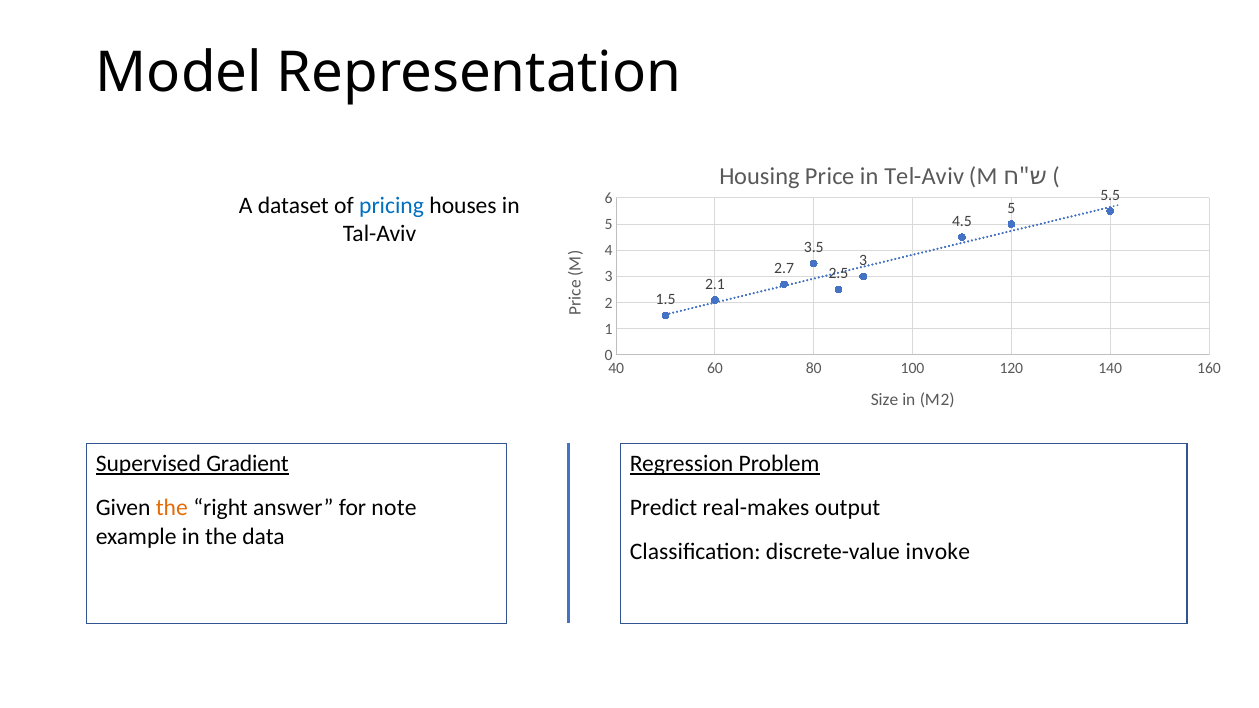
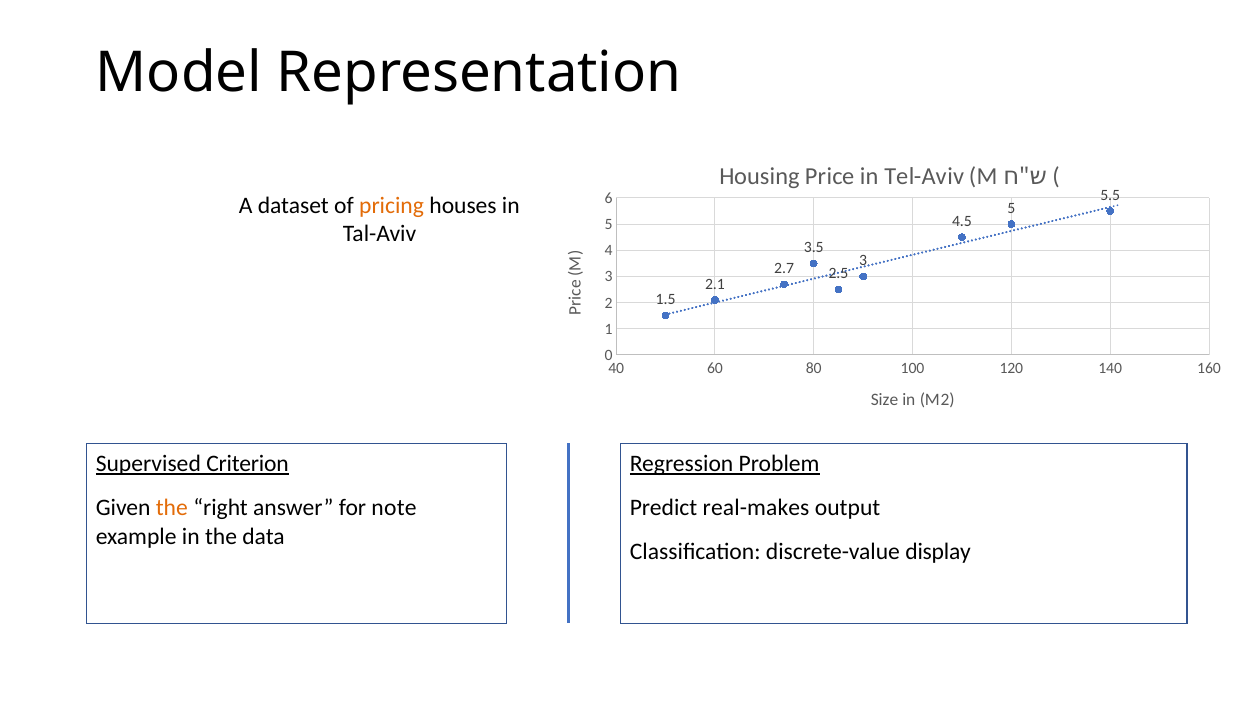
pricing colour: blue -> orange
Gradient: Gradient -> Criterion
invoke: invoke -> display
